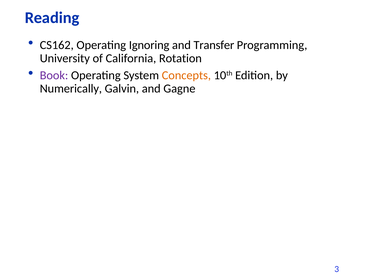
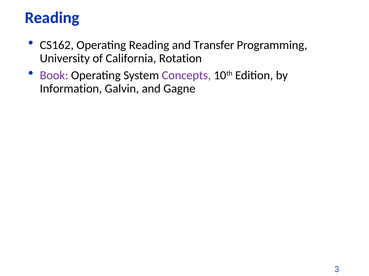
Operating Ignoring: Ignoring -> Reading
Concepts colour: orange -> purple
Numerically: Numerically -> Information
